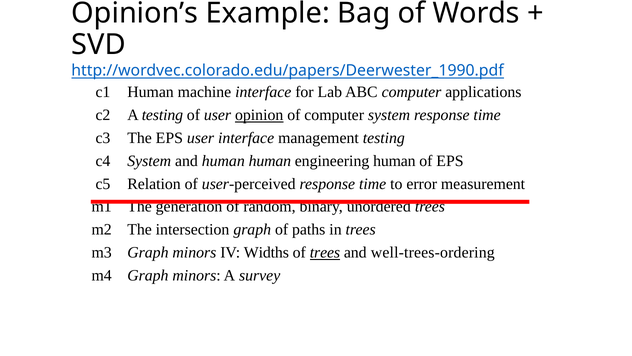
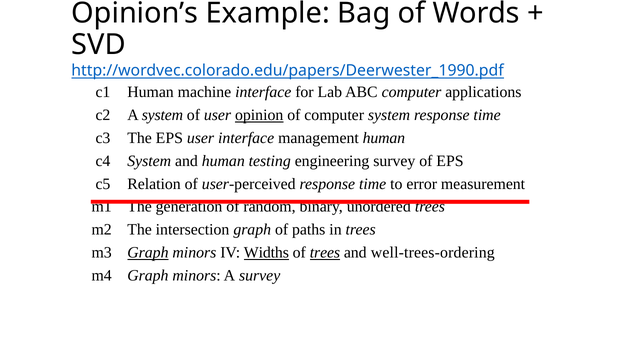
A testing: testing -> system
management testing: testing -> human
human human: human -> testing
engineering human: human -> survey
Graph at (148, 252) underline: none -> present
Widths underline: none -> present
